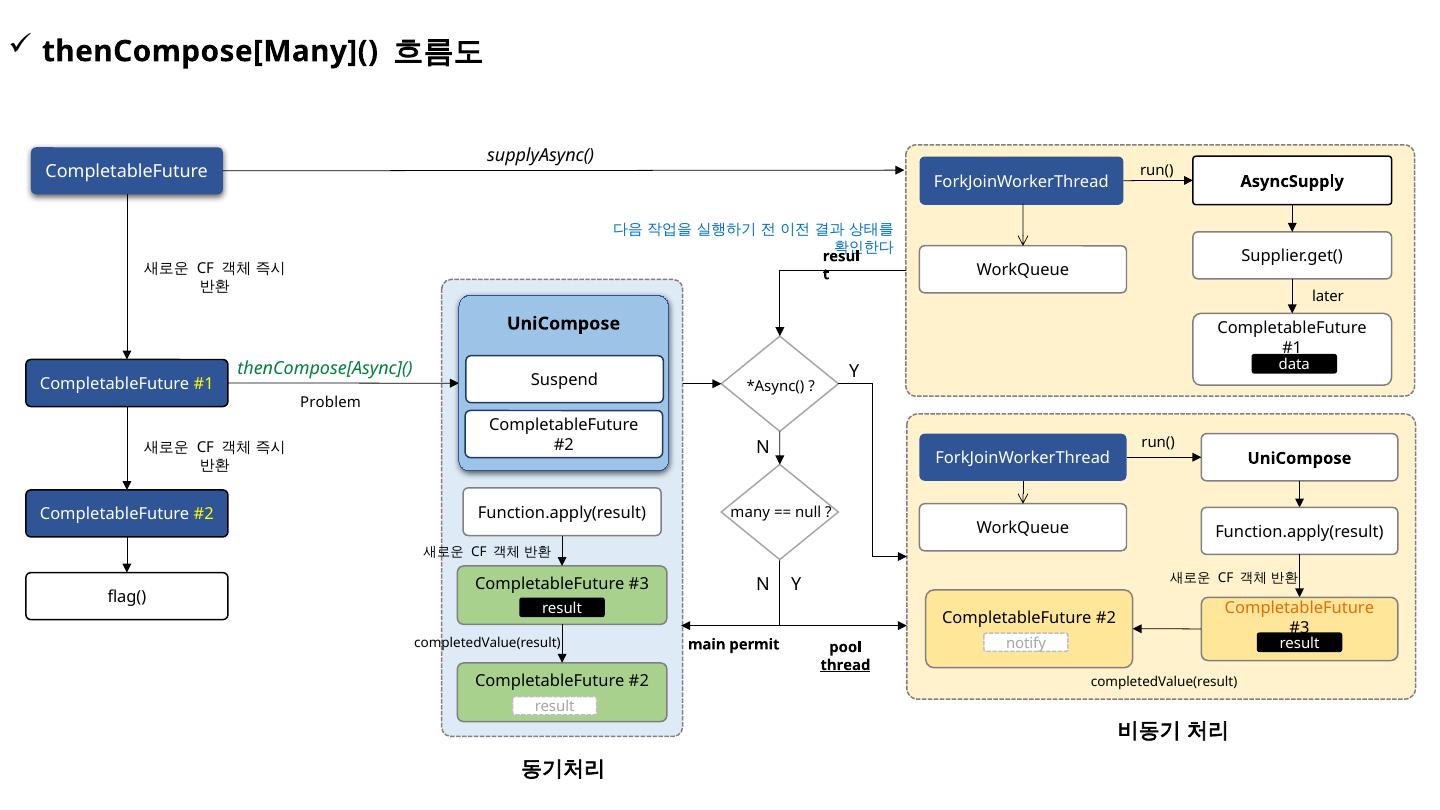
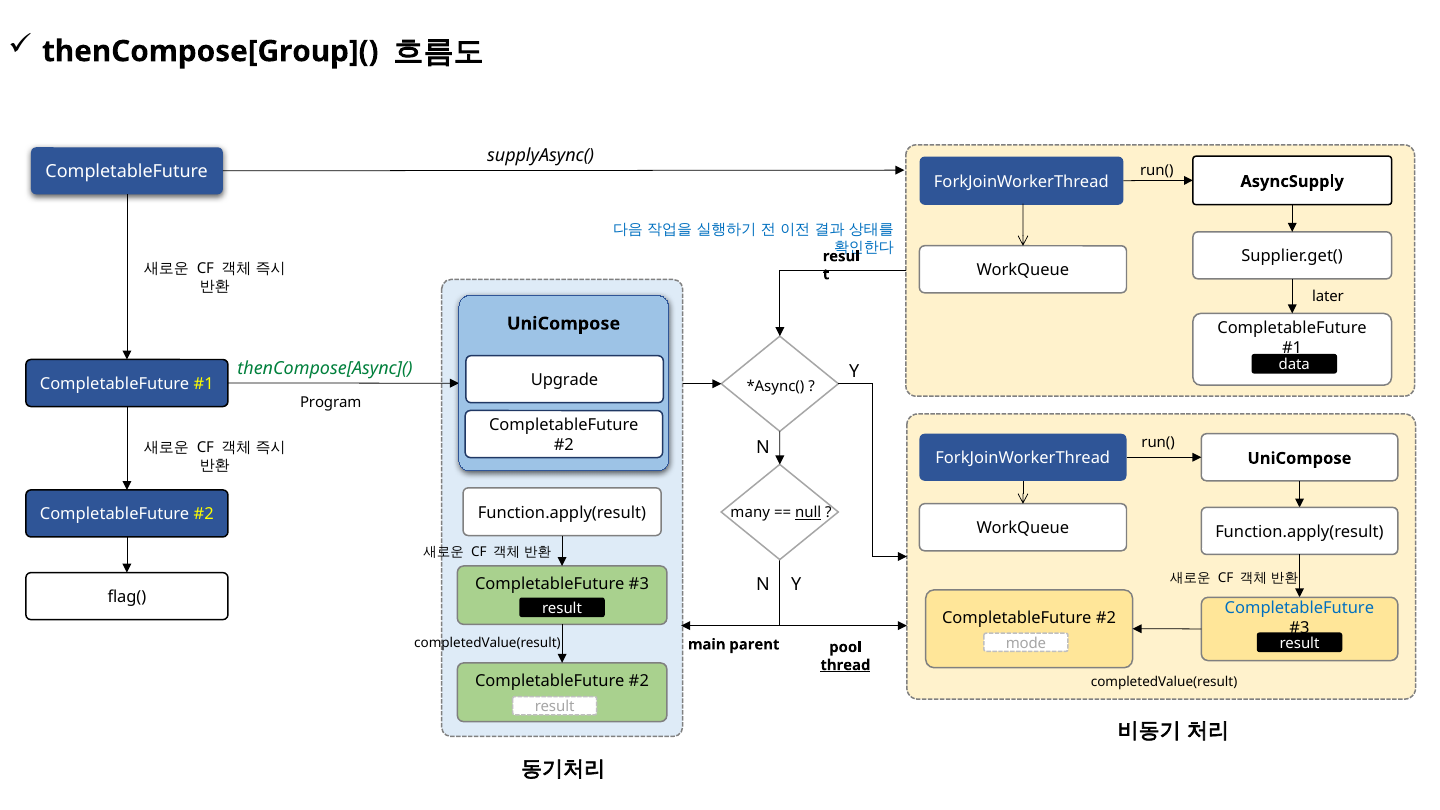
thenCompose[Many](: thenCompose[Many]( -> thenCompose[Group](
Suspend: Suspend -> Upgrade
Problem: Problem -> Program
null underline: none -> present
CompletableFuture at (1299, 608) colour: orange -> blue
notify: notify -> mode
permit: permit -> parent
